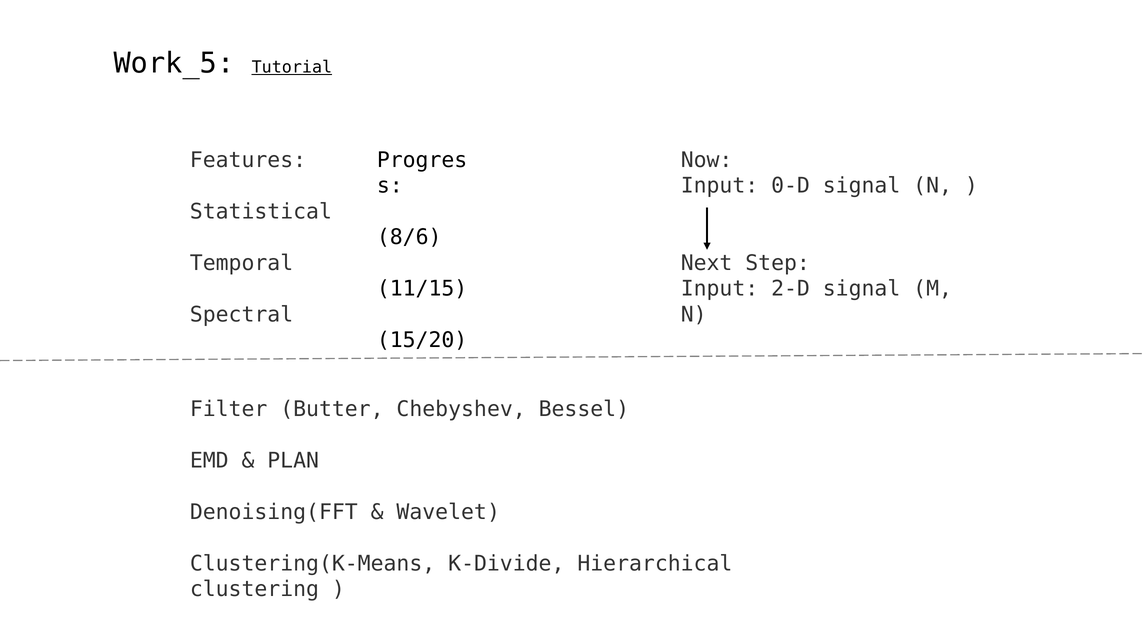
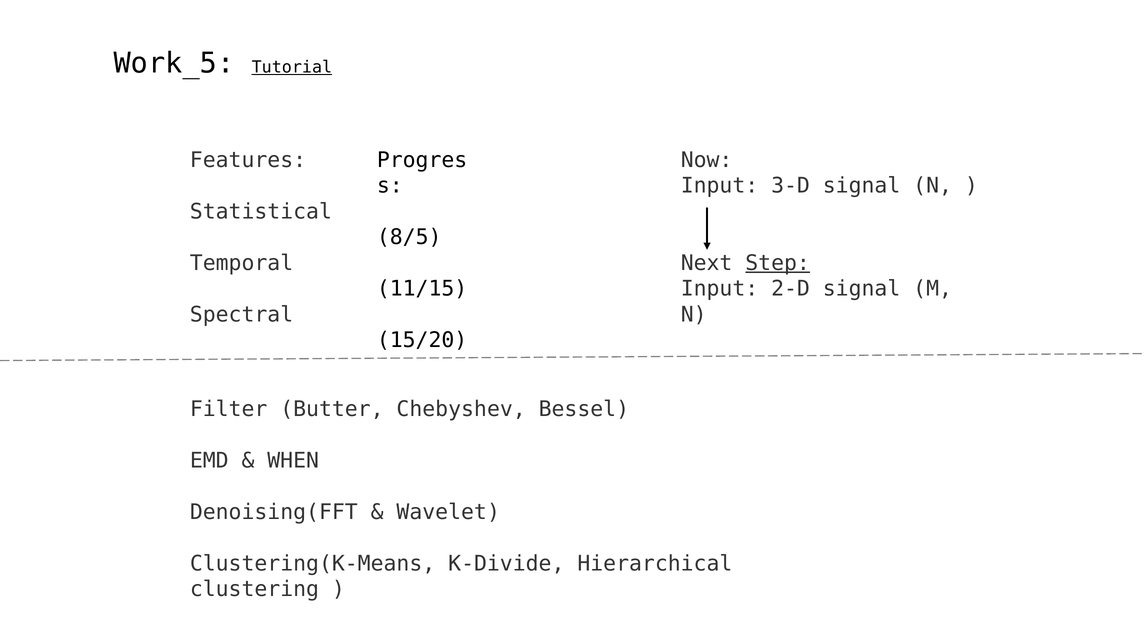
0-D: 0-D -> 3-D
8/6: 8/6 -> 8/5
Step underline: none -> present
PLAN: PLAN -> WHEN
